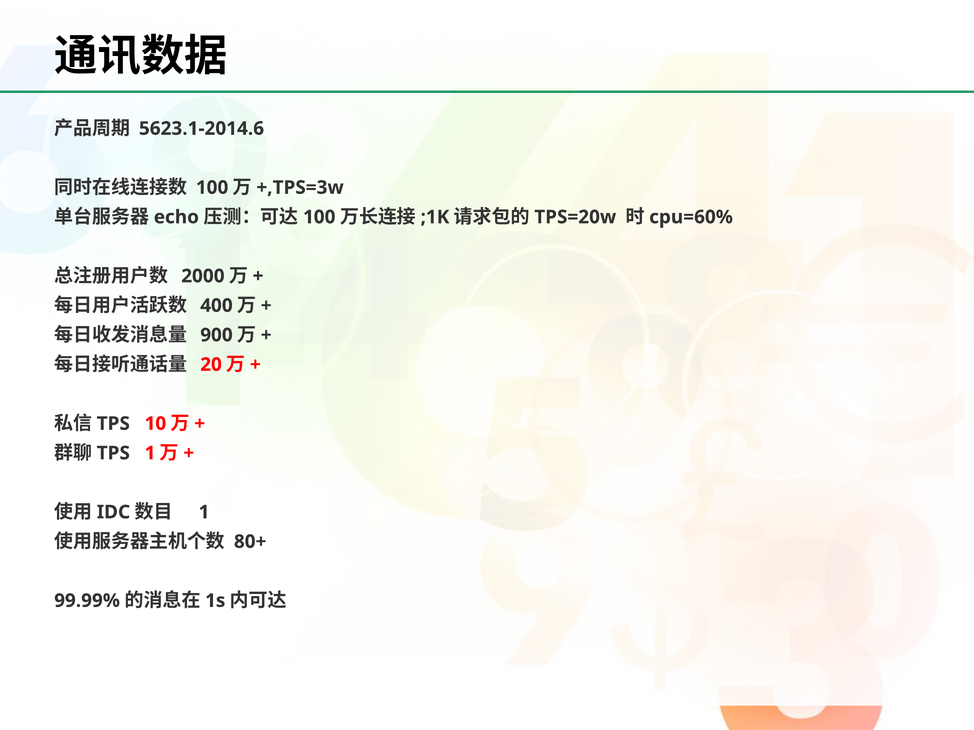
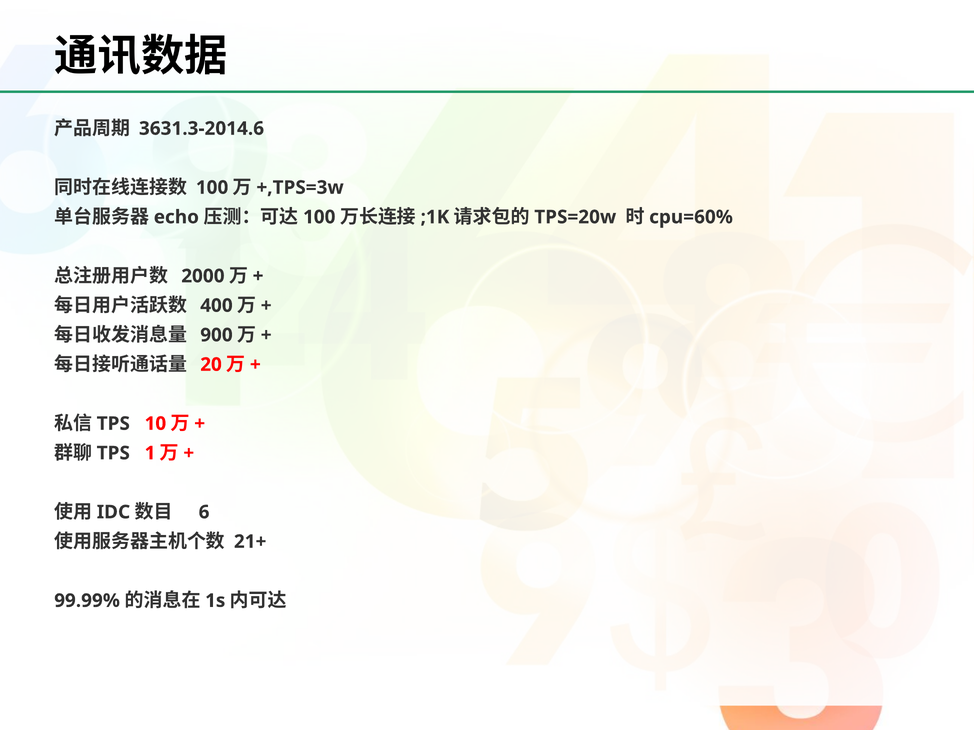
5623.1-2014.6: 5623.1-2014.6 -> 3631.3-2014.6
1 at (204, 512): 1 -> 6
80+: 80+ -> 21+
